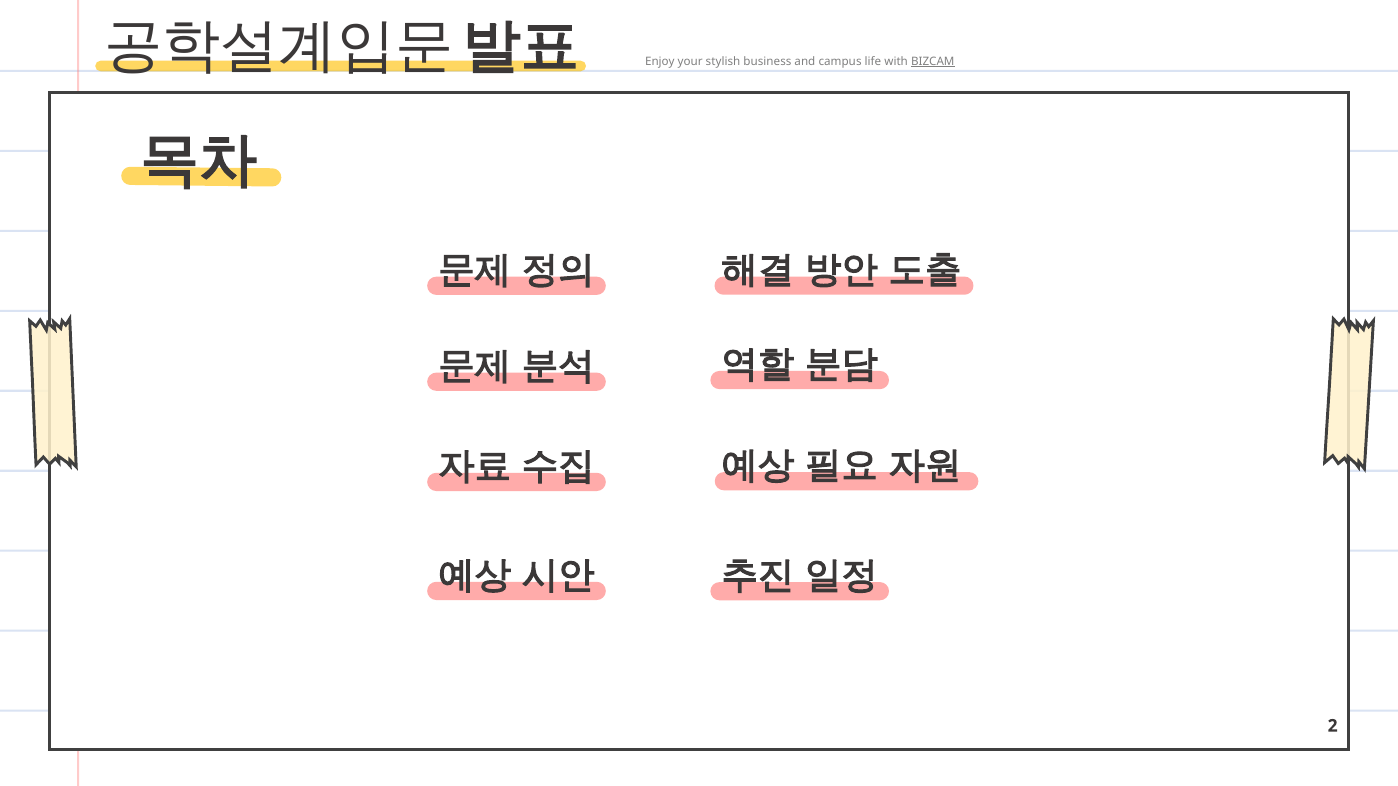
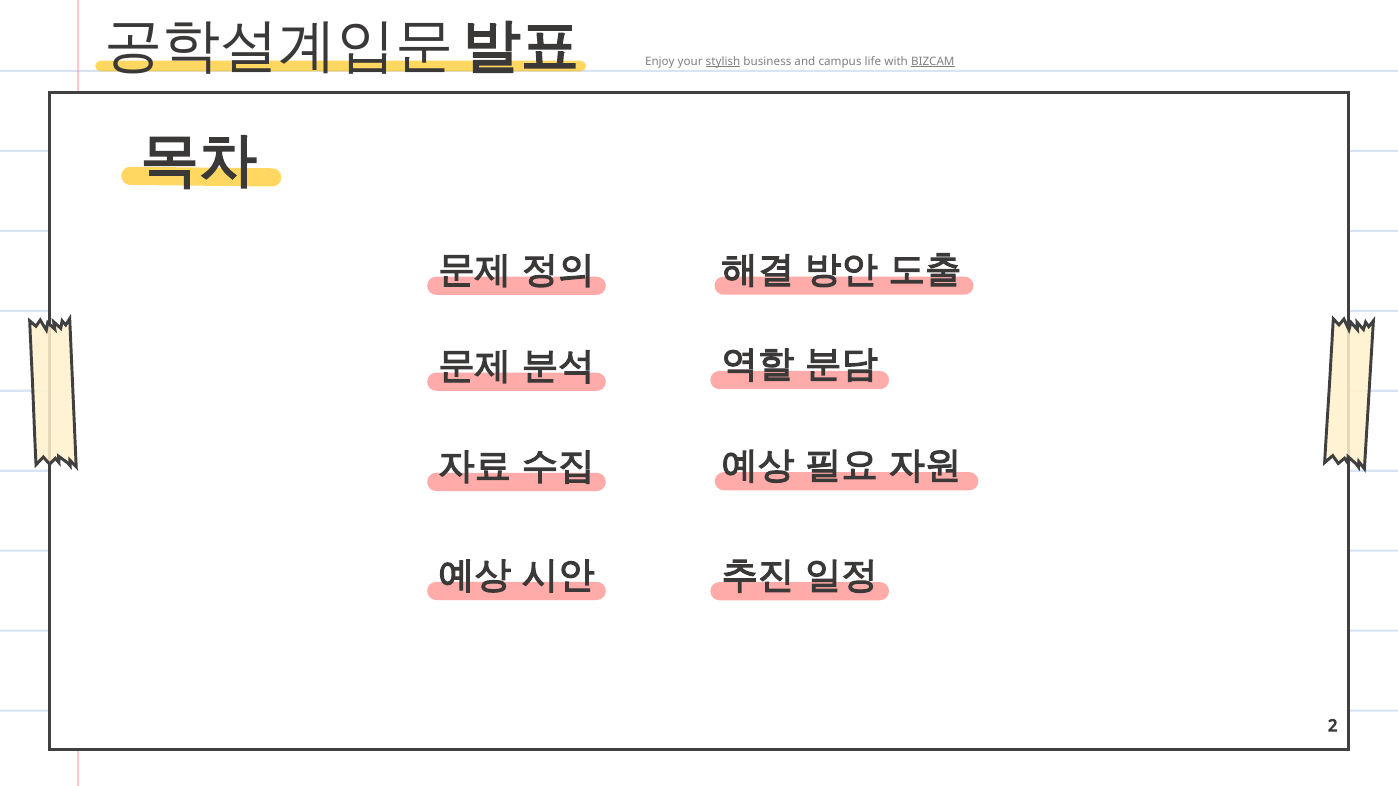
stylish underline: none -> present
